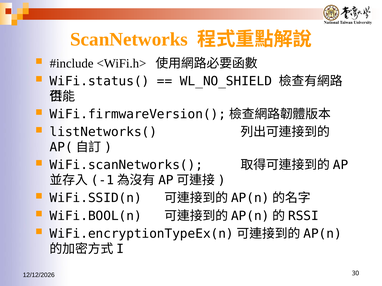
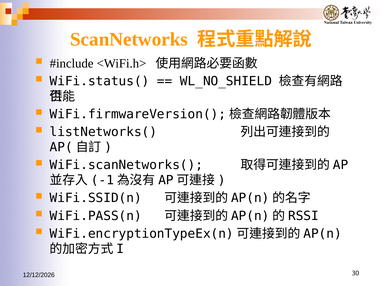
WiFi.BOOL(n: WiFi.BOOL(n -> WiFi.PASS(n
